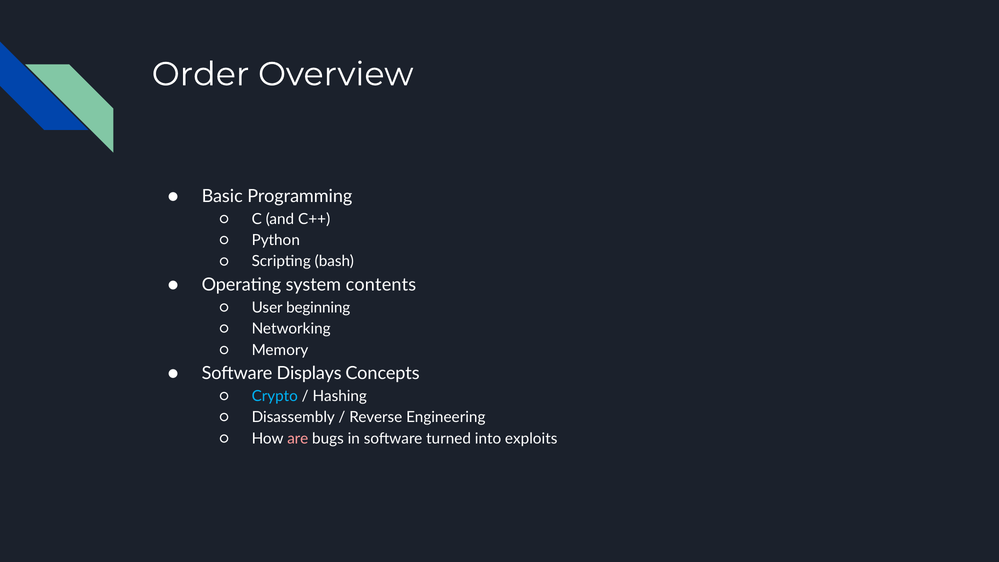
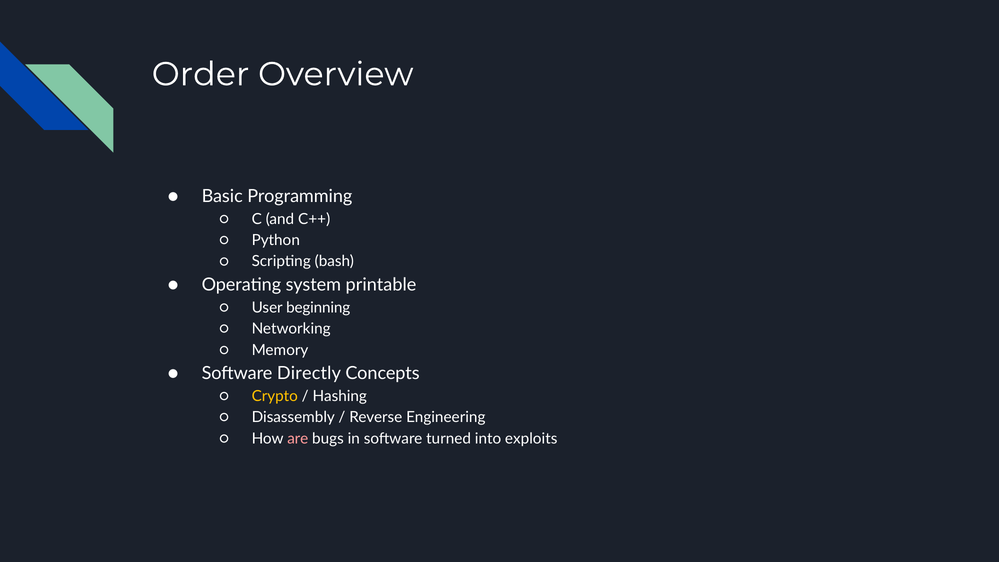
contents: contents -> printable
Displays: Displays -> Directly
Crypto colour: light blue -> yellow
